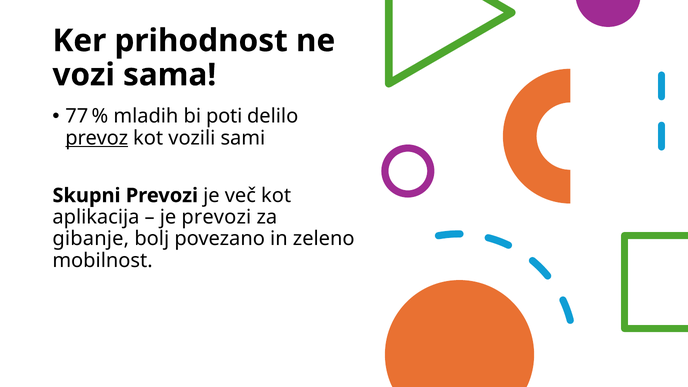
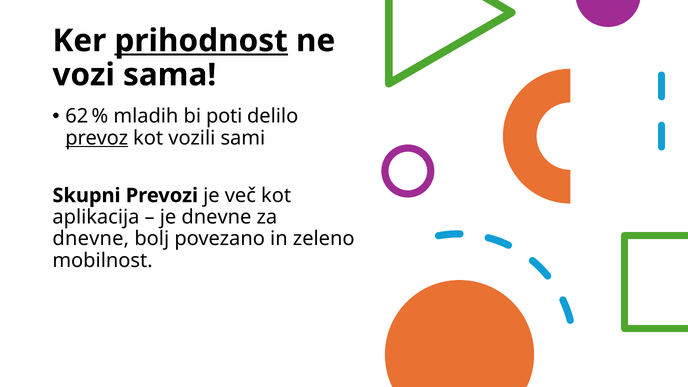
prihodnost underline: none -> present
77: 77 -> 62
je prevozi: prevozi -> dnevne
gibanje at (91, 239): gibanje -> dnevne
